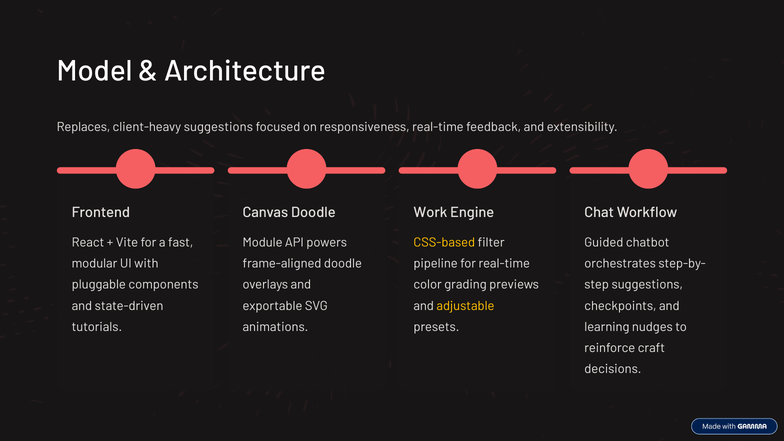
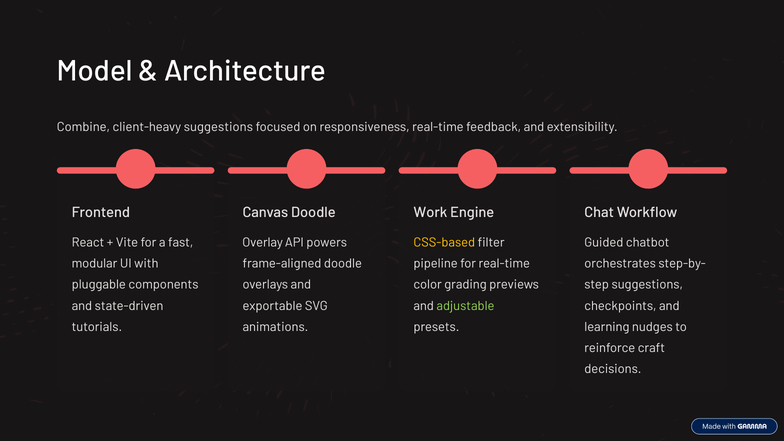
Replaces: Replaces -> Combine
Module: Module -> Overlay
adjustable colour: yellow -> light green
